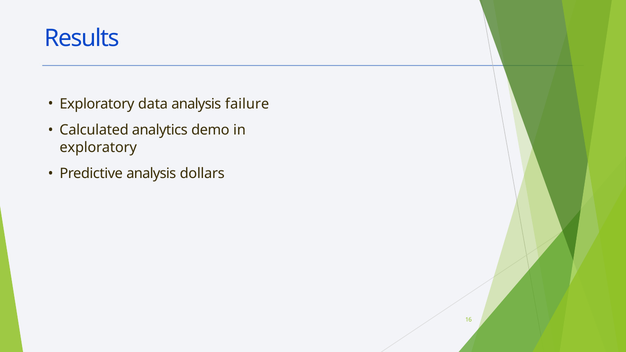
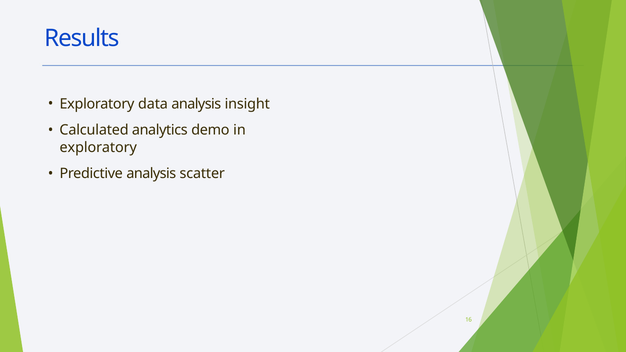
failure: failure -> insight
dollars: dollars -> scatter
